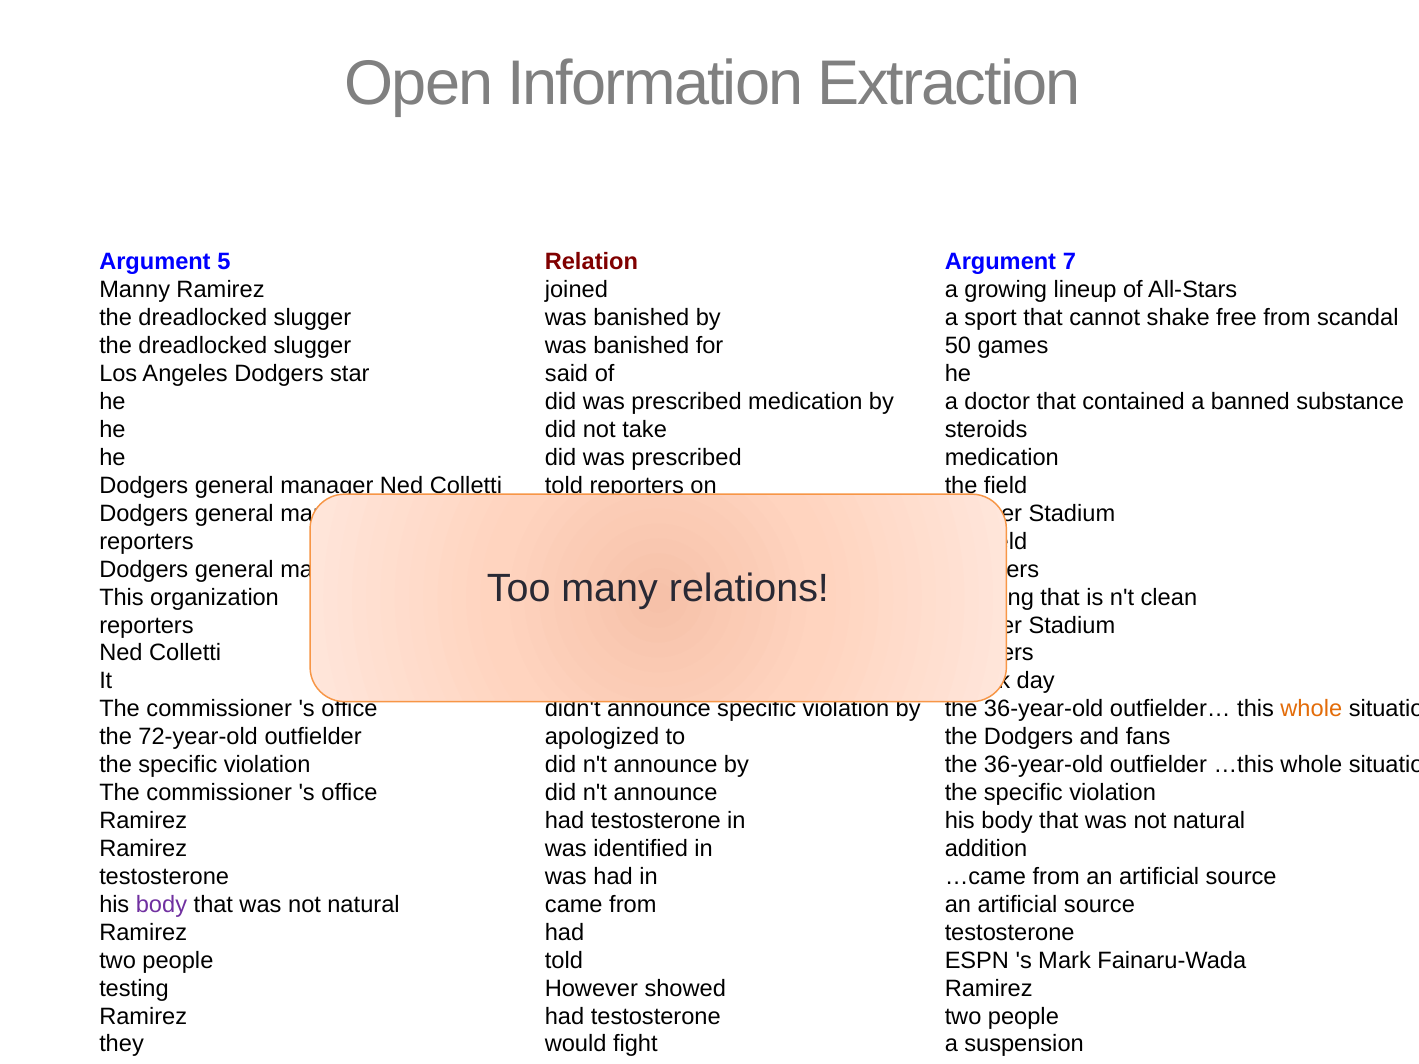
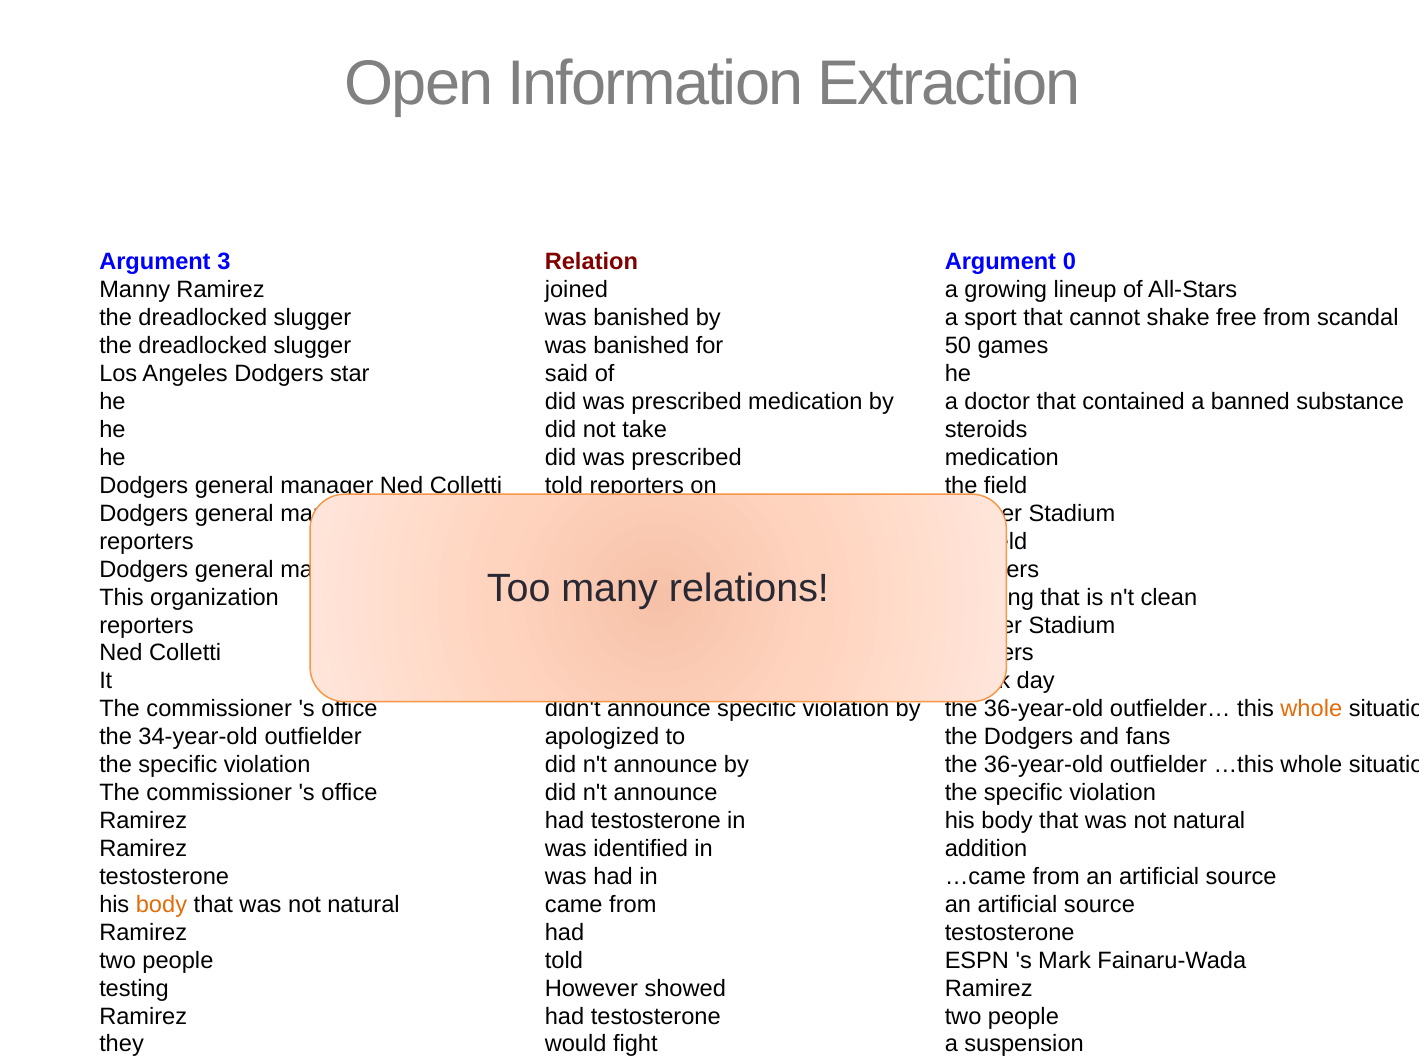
5: 5 -> 3
7: 7 -> 0
72-year-old: 72-year-old -> 34-year-old
body at (161, 905) colour: purple -> orange
